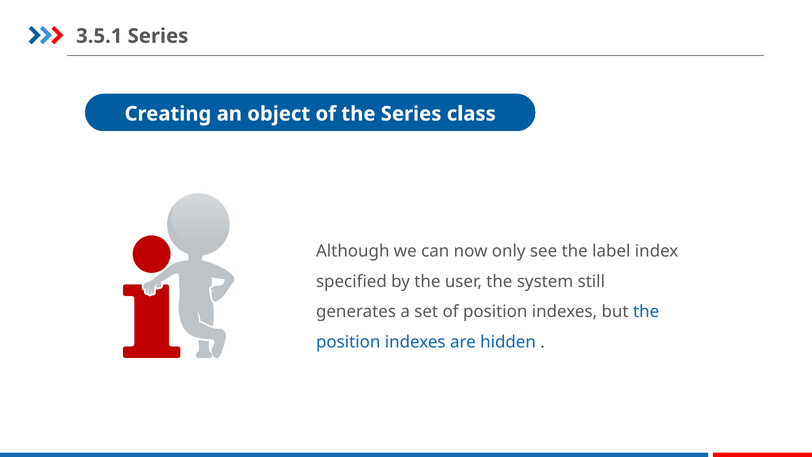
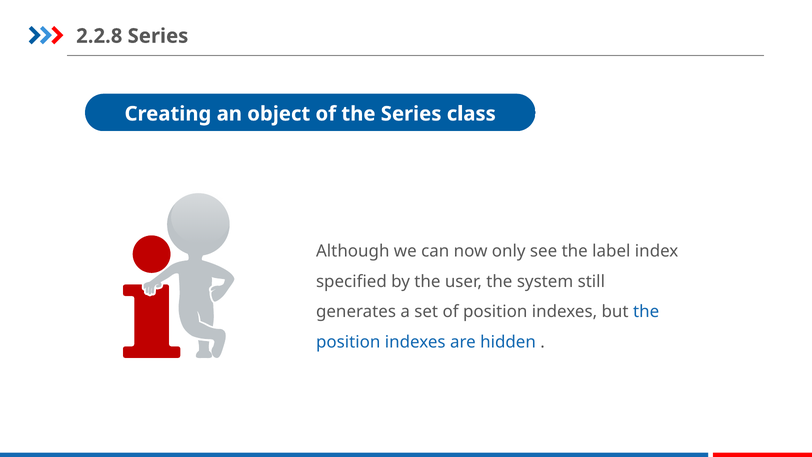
3.5.1: 3.5.1 -> 2.2.8
